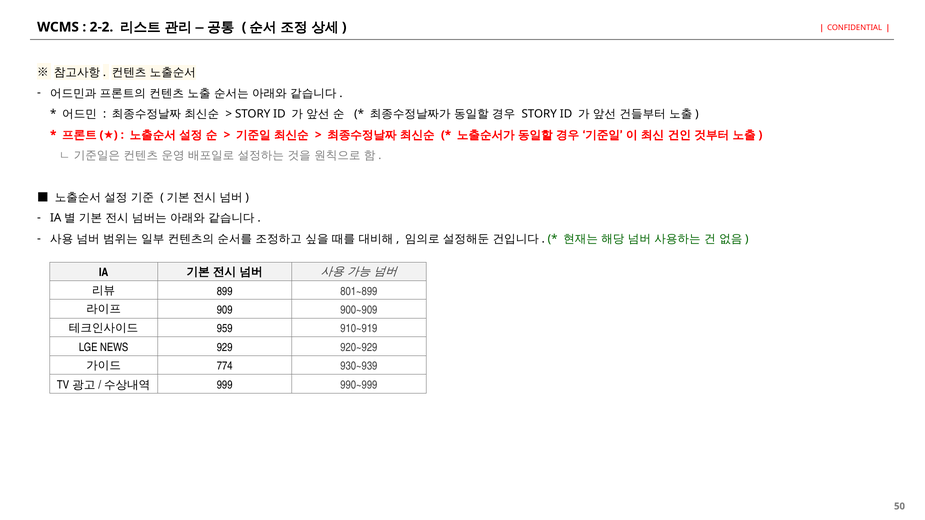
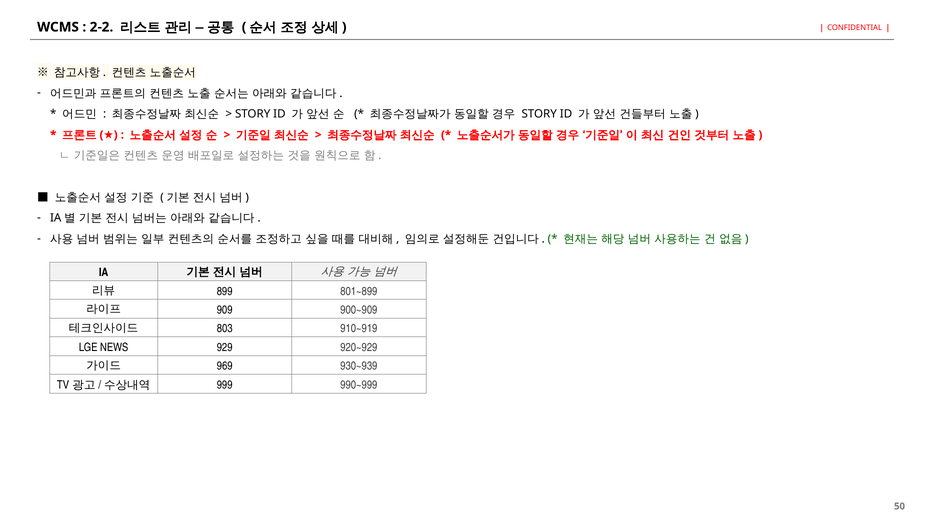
959: 959 -> 803
774: 774 -> 969
